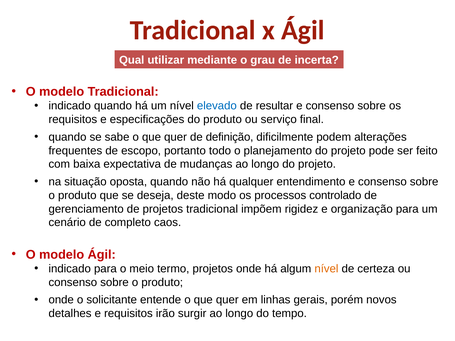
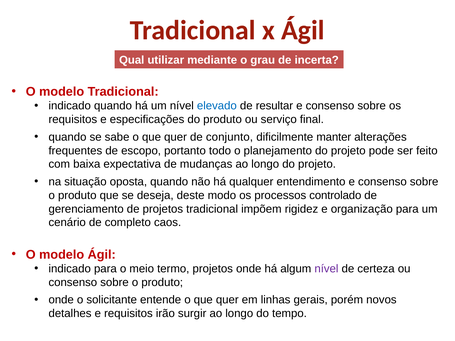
definição: definição -> conjunto
podem: podem -> manter
nível at (326, 269) colour: orange -> purple
